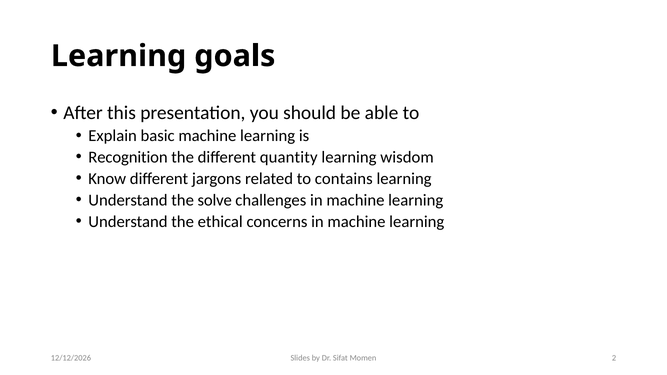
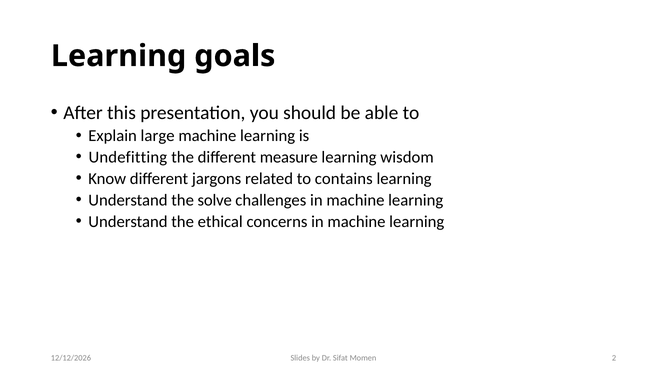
basic: basic -> large
Recognition: Recognition -> Undefitting
quantity: quantity -> measure
